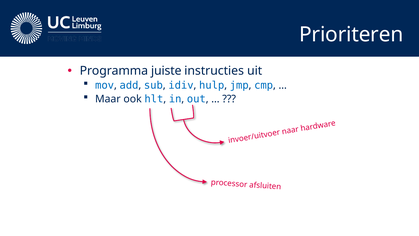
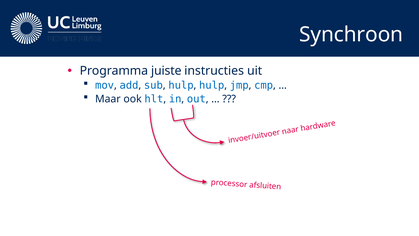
Prioriteren: Prioriteren -> Synchroon
idiv at (181, 85): idiv -> hulp
